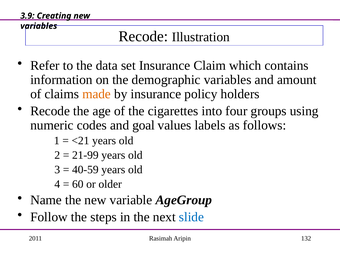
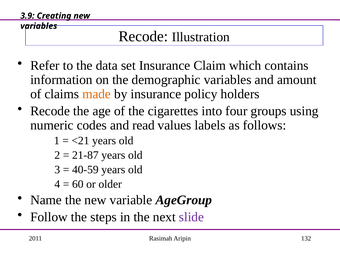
goal: goal -> read
21-99: 21-99 -> 21-87
slide colour: blue -> purple
